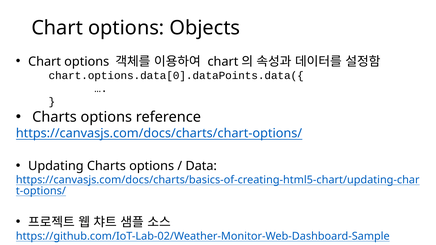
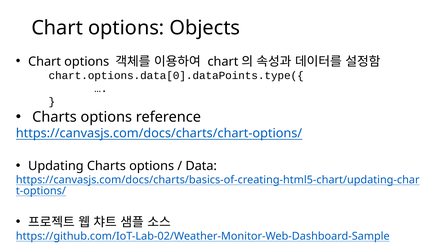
chart.options.data[0].dataPoints.data({: chart.options.data[0].dataPoints.data({ -> chart.options.data[0].dataPoints.type({
